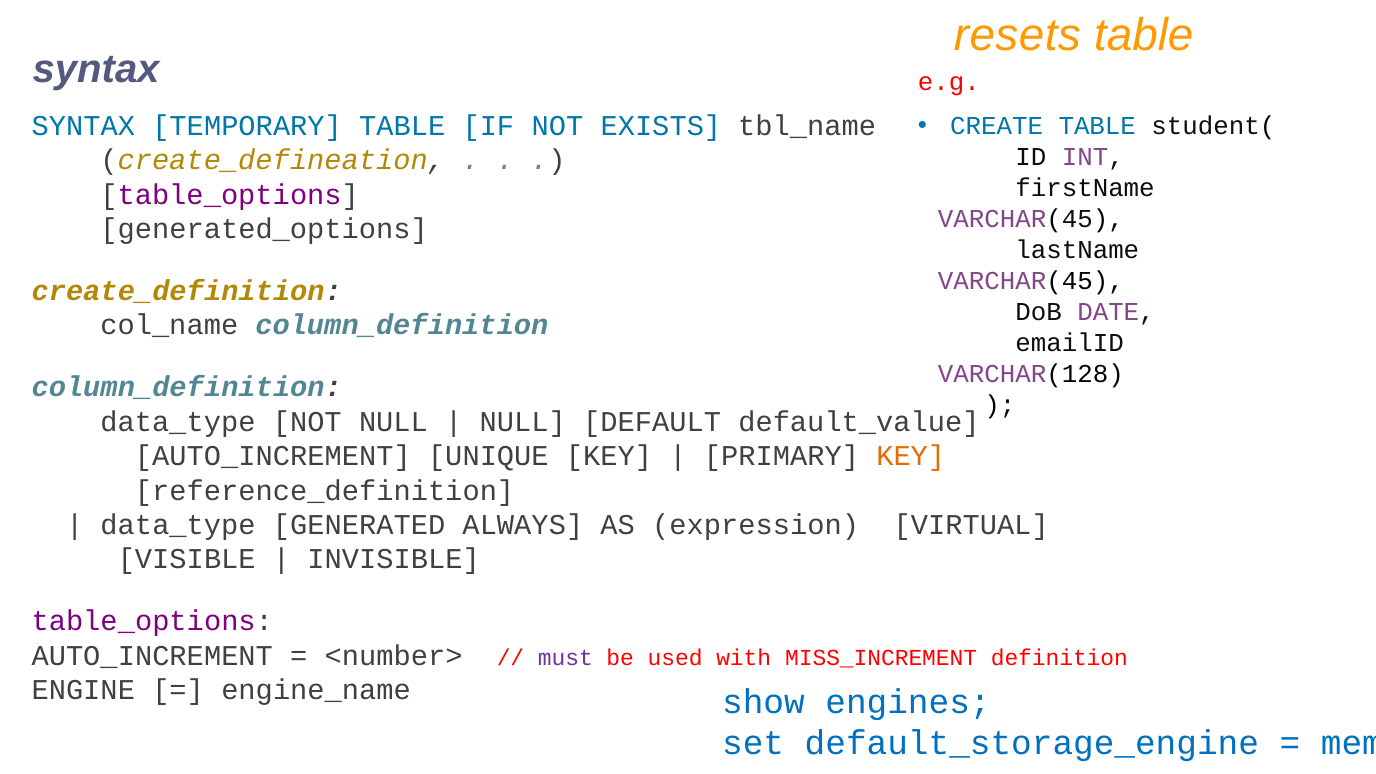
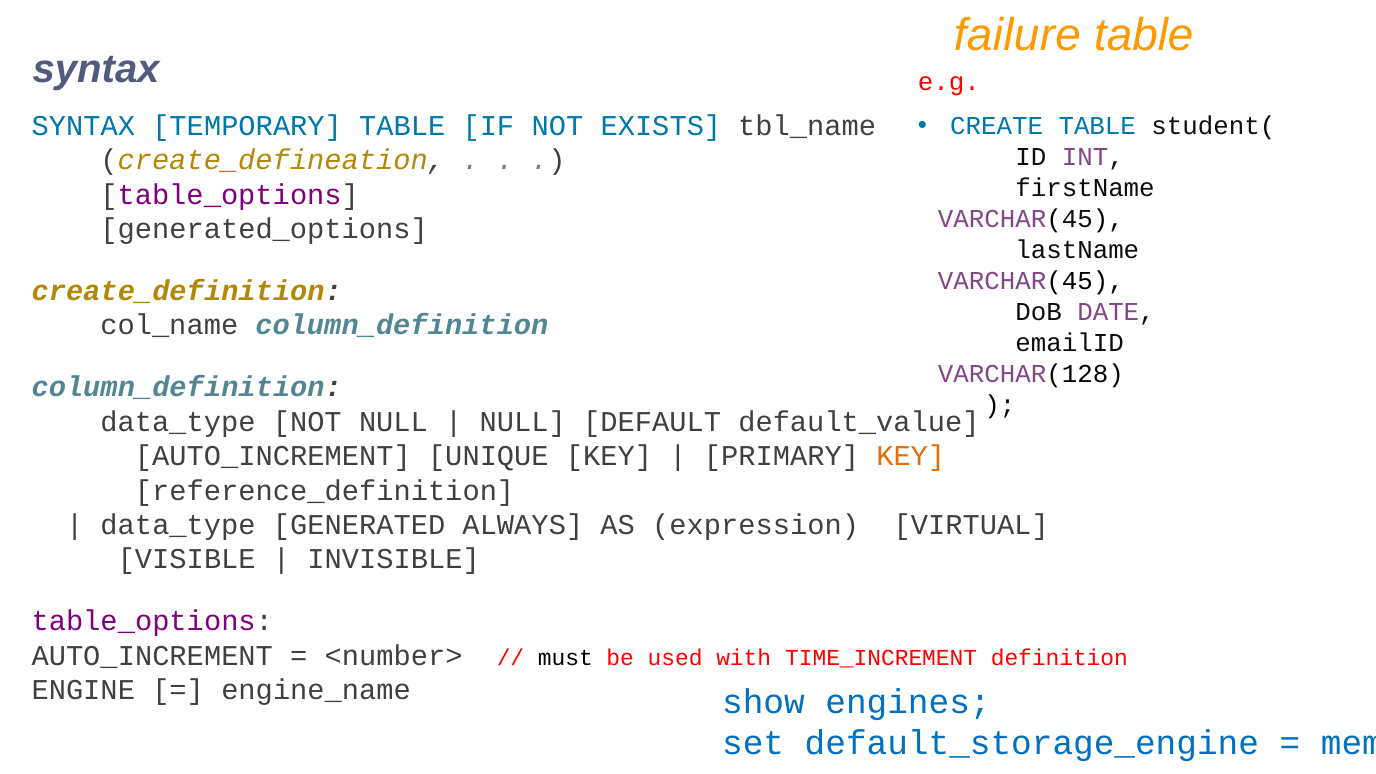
resets: resets -> failure
must colour: purple -> black
MISS_INCREMENT: MISS_INCREMENT -> TIME_INCREMENT
